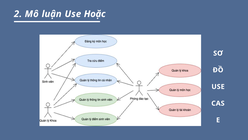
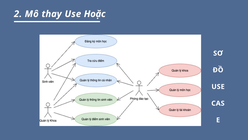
luận: luận -> thay
